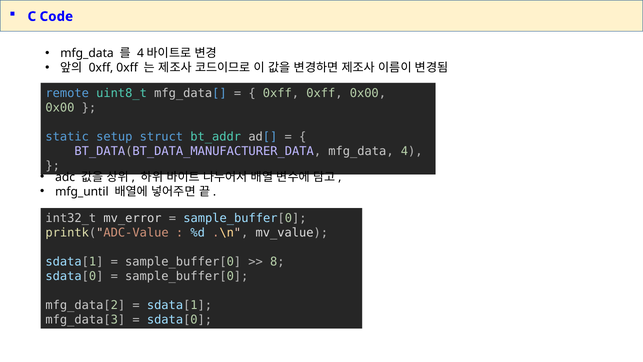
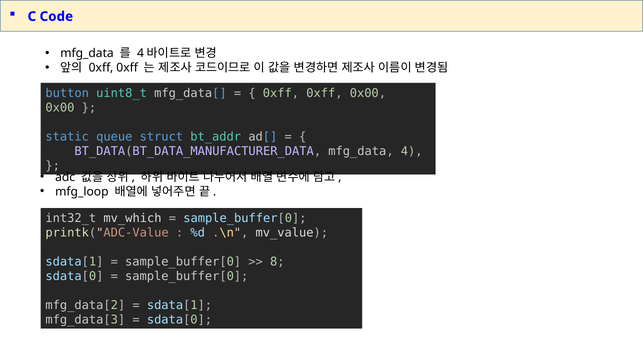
remote: remote -> button
setup: setup -> queue
mfg_until: mfg_until -> mfg_loop
mv_error: mv_error -> mv_which
